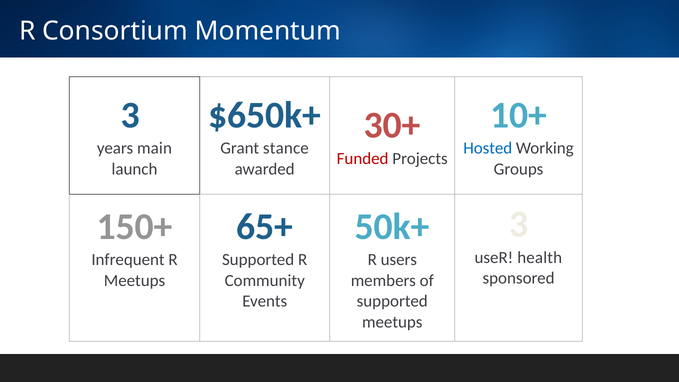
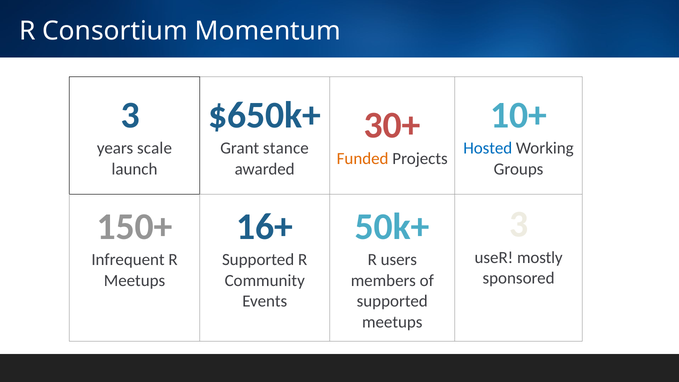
main: main -> scale
Funded colour: red -> orange
65+: 65+ -> 16+
health: health -> mostly
